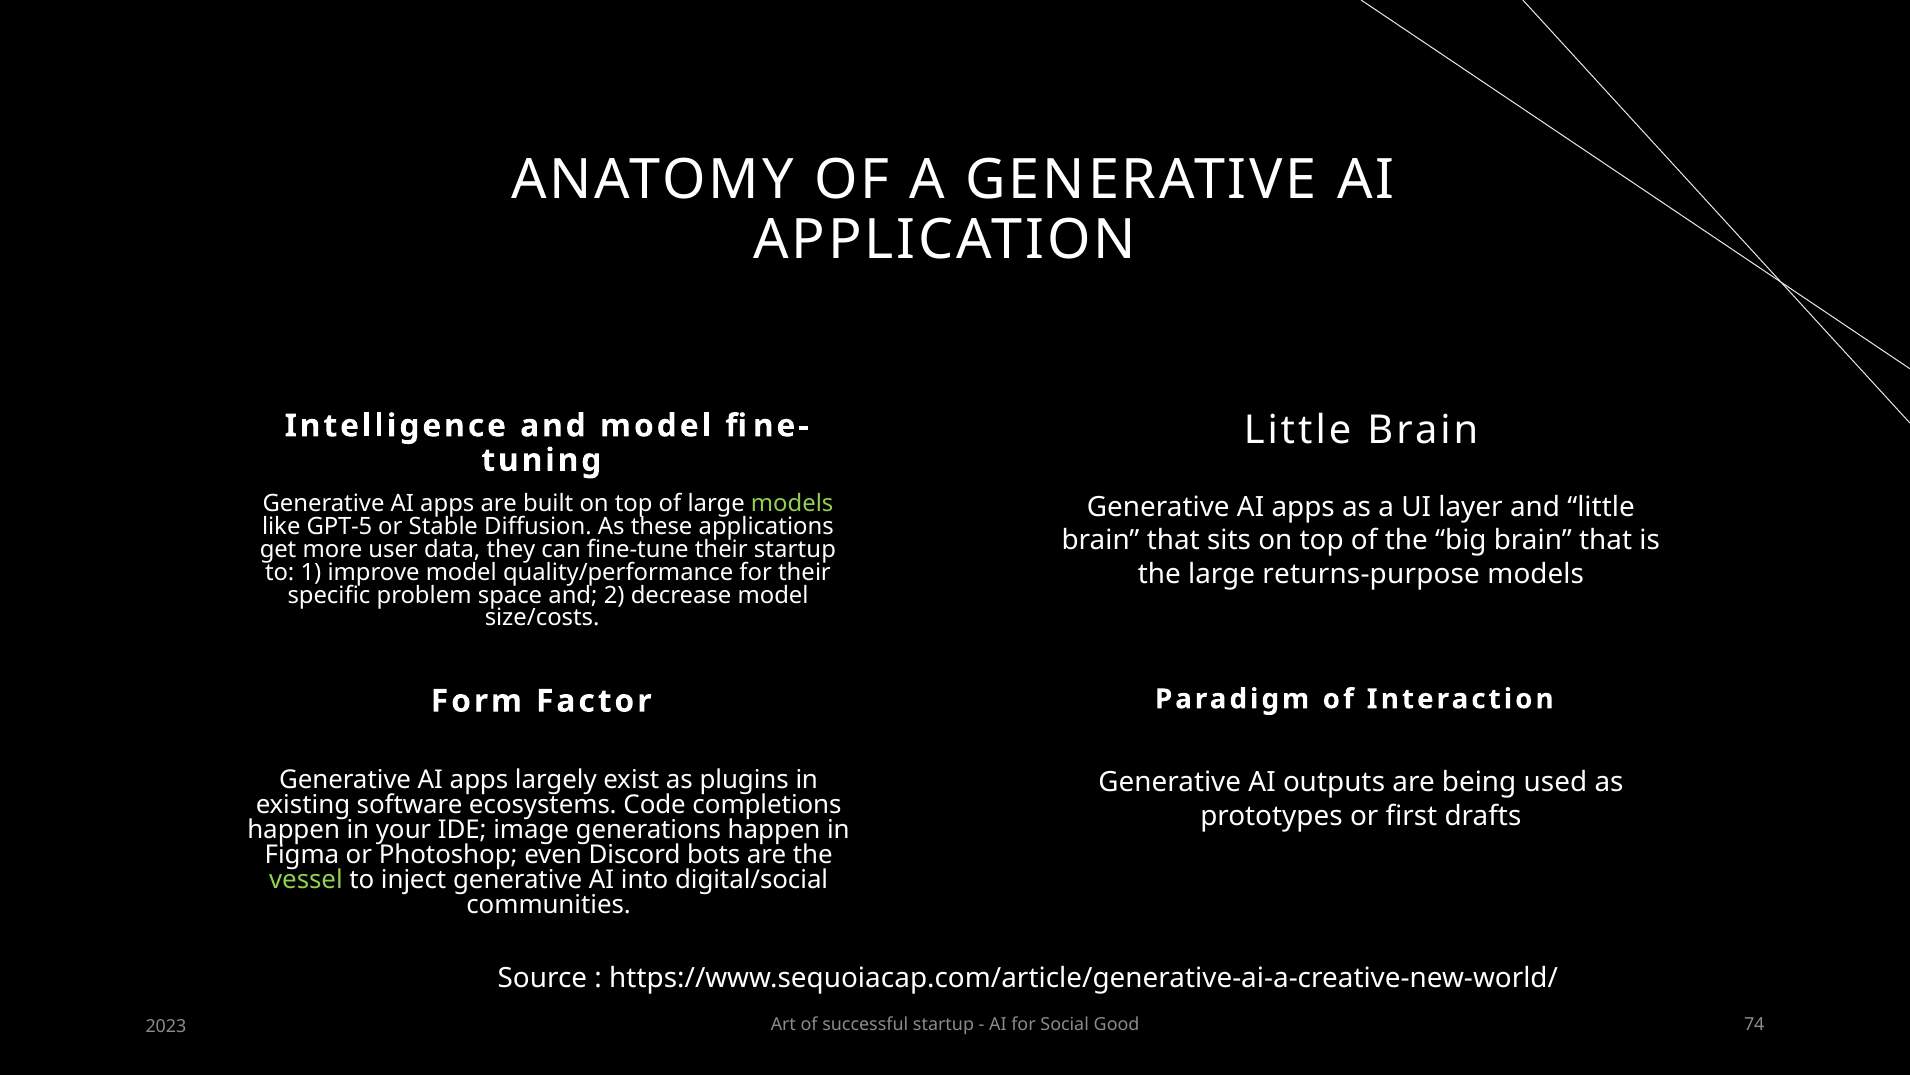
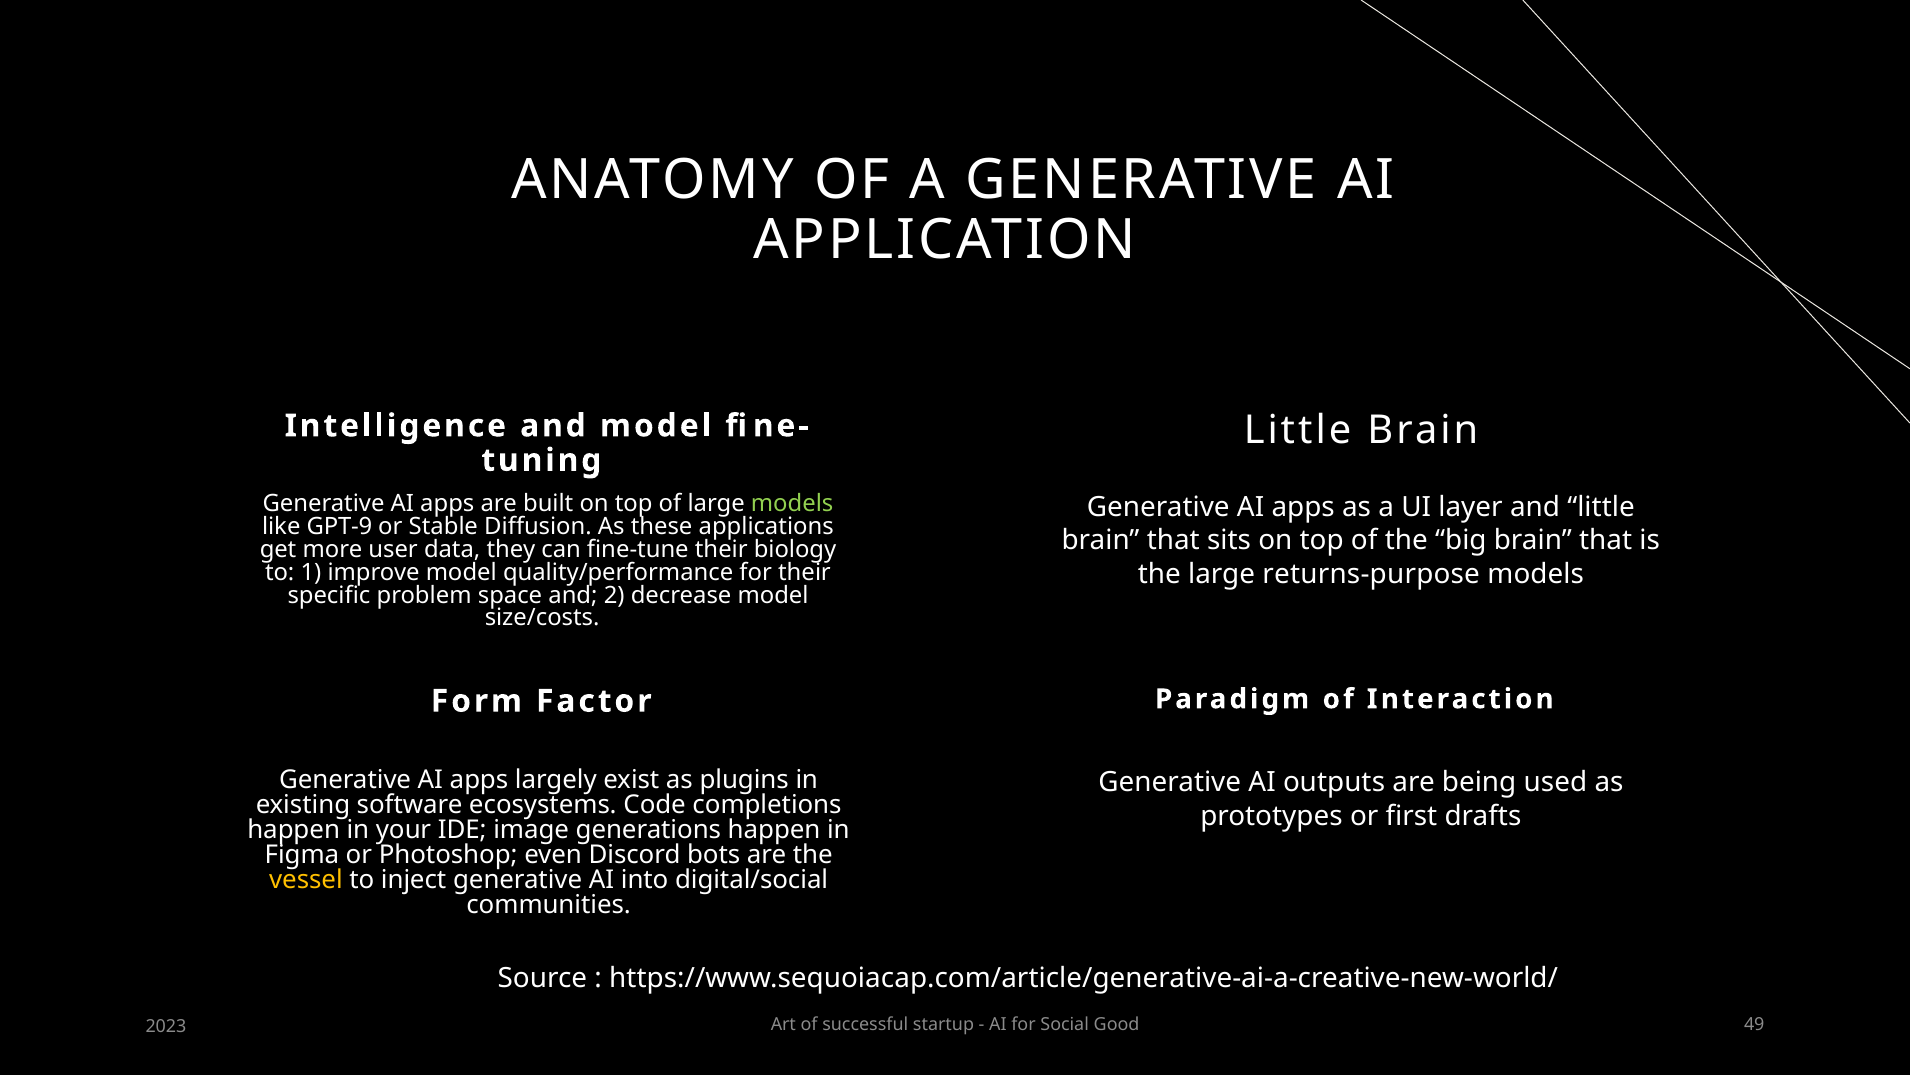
GPT-5: GPT-5 -> GPT-9
their startup: startup -> biology
vessel colour: light green -> yellow
74: 74 -> 49
